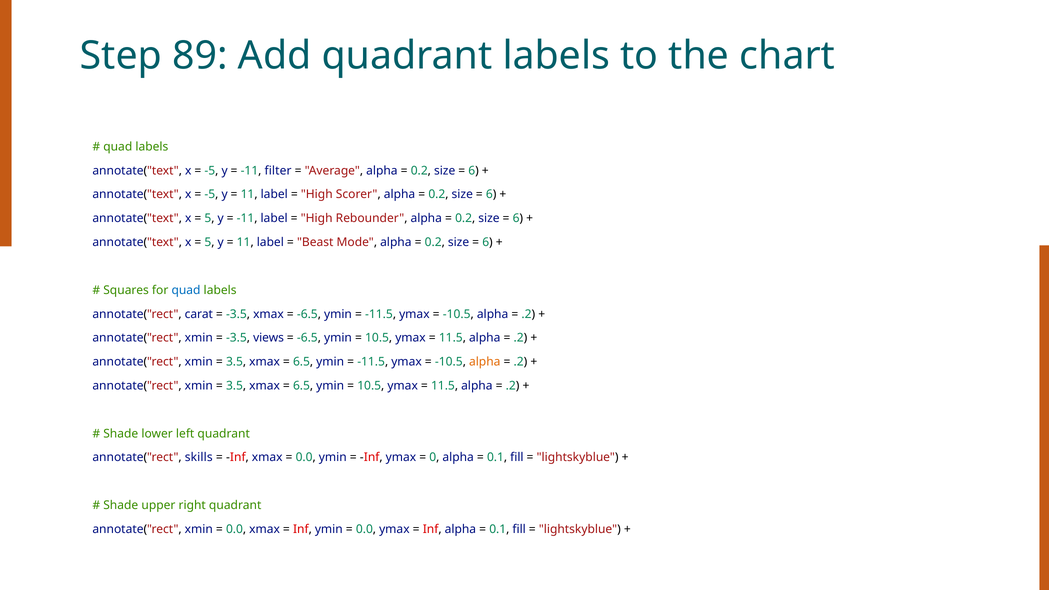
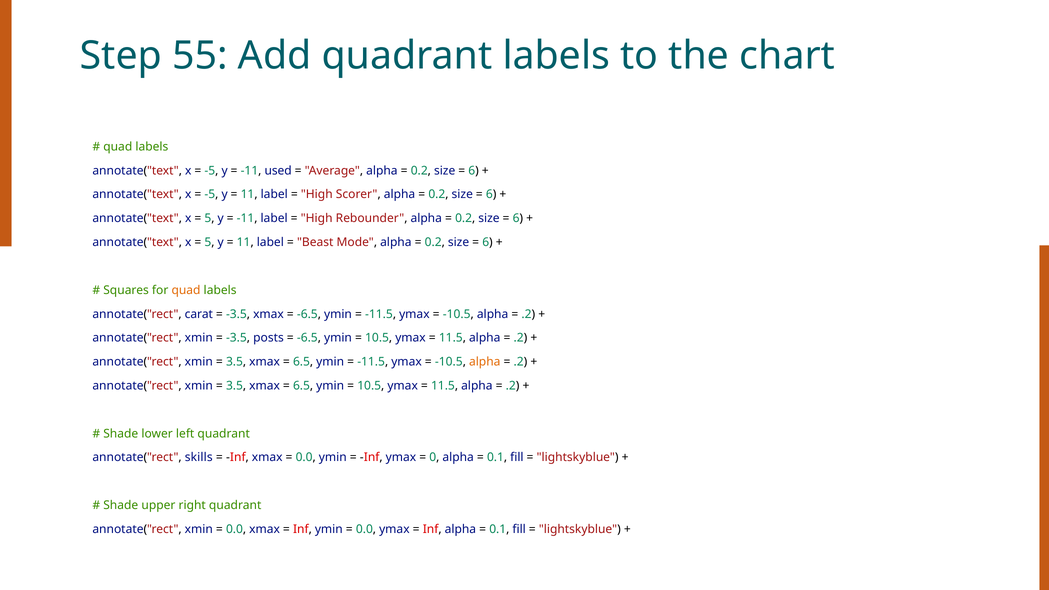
89: 89 -> 55
filter: filter -> used
quad at (186, 290) colour: blue -> orange
views: views -> posts
